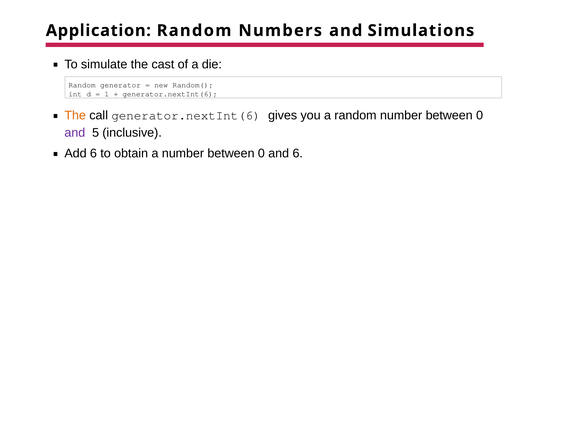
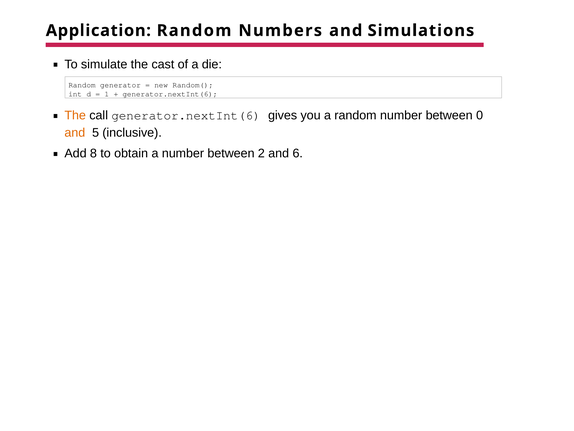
and at (75, 132) colour: purple -> orange
Add 6: 6 -> 8
a number between 0: 0 -> 2
